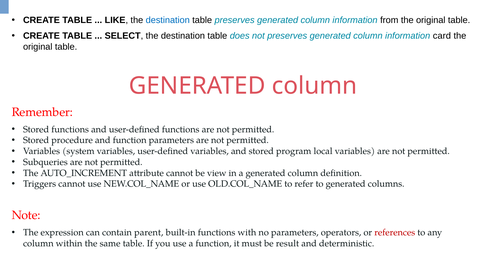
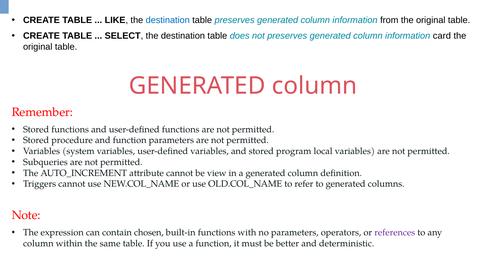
parent: parent -> chosen
references colour: red -> purple
result: result -> better
